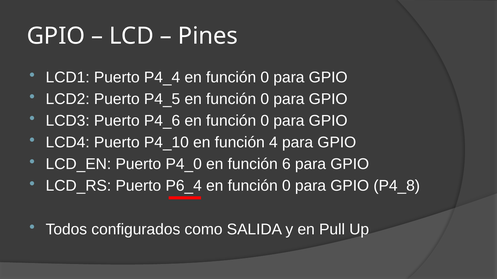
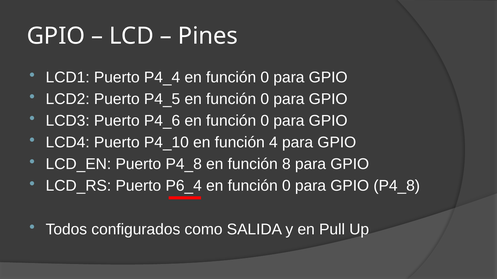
Puerto P4_0: P4_0 -> P4_8
6: 6 -> 8
